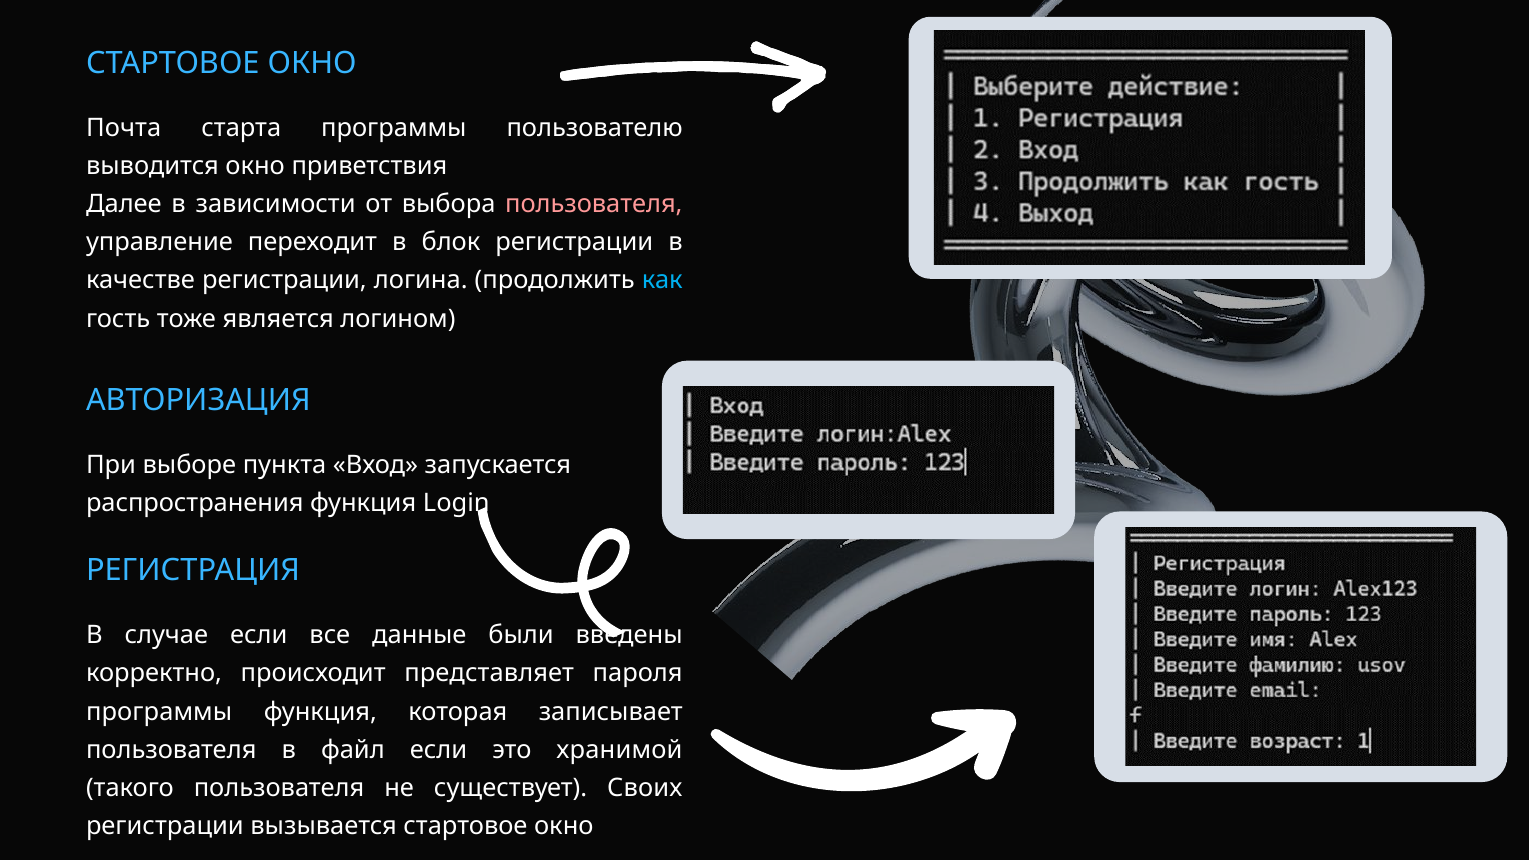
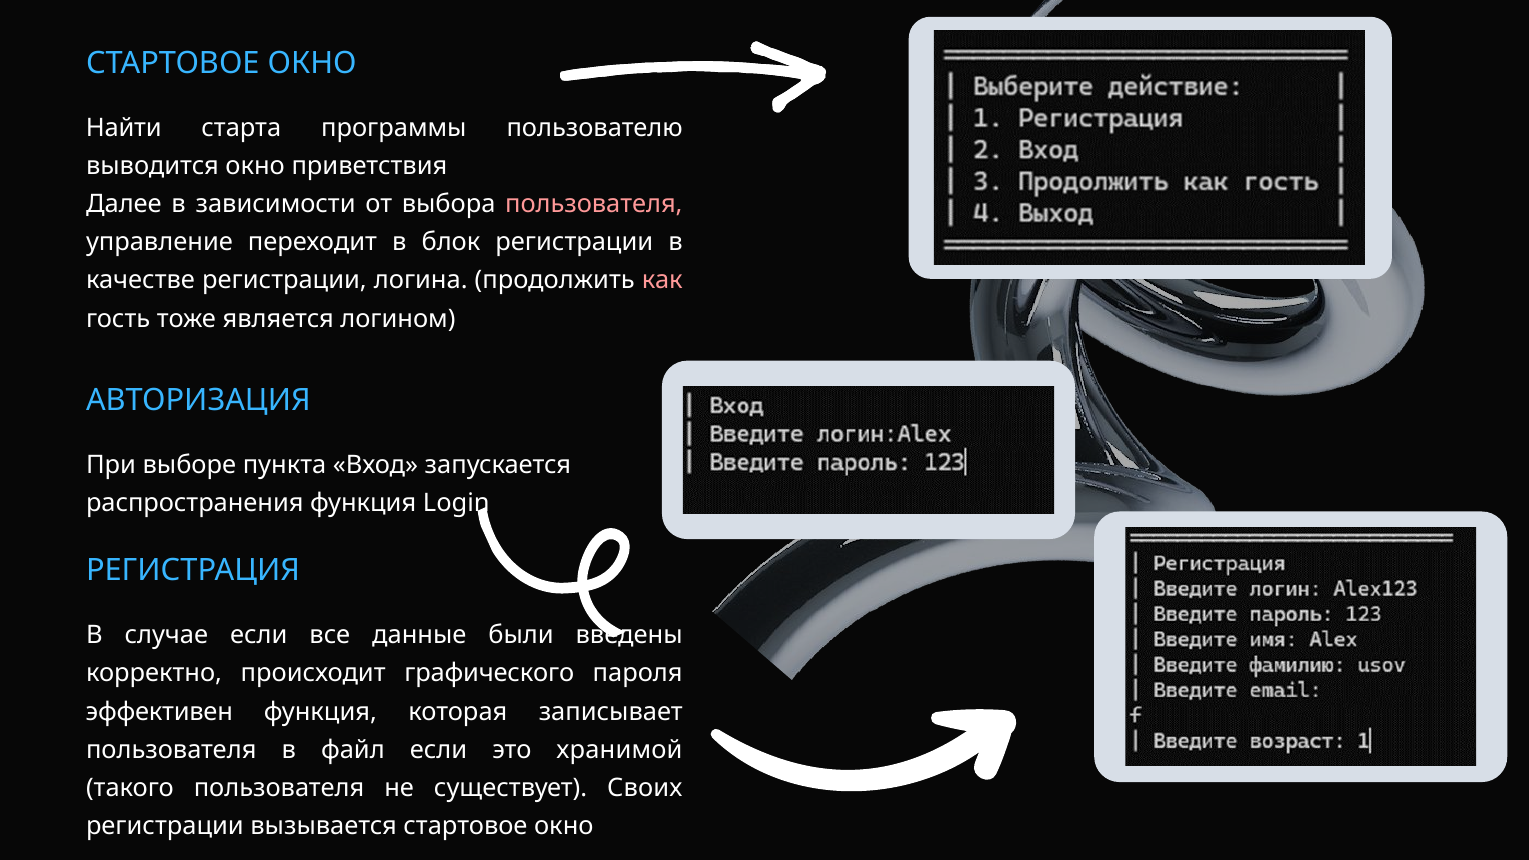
Почта: Почта -> Найти
как colour: light blue -> pink
представляет: представляет -> графического
программы at (159, 712): программы -> эффективен
